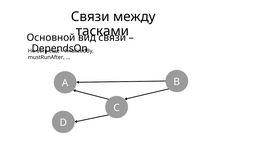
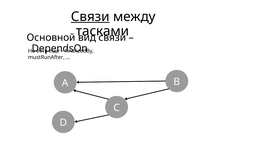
Связи at (90, 17) underline: none -> present
